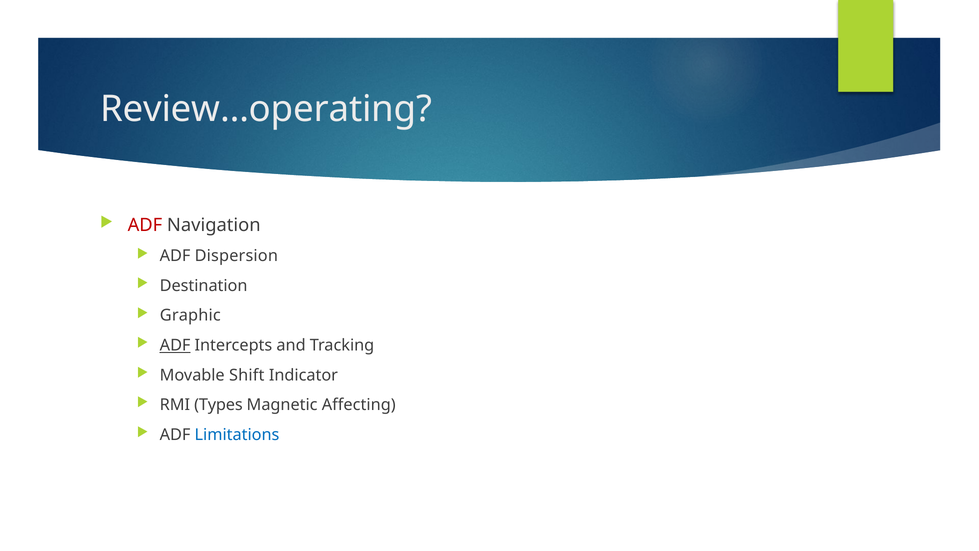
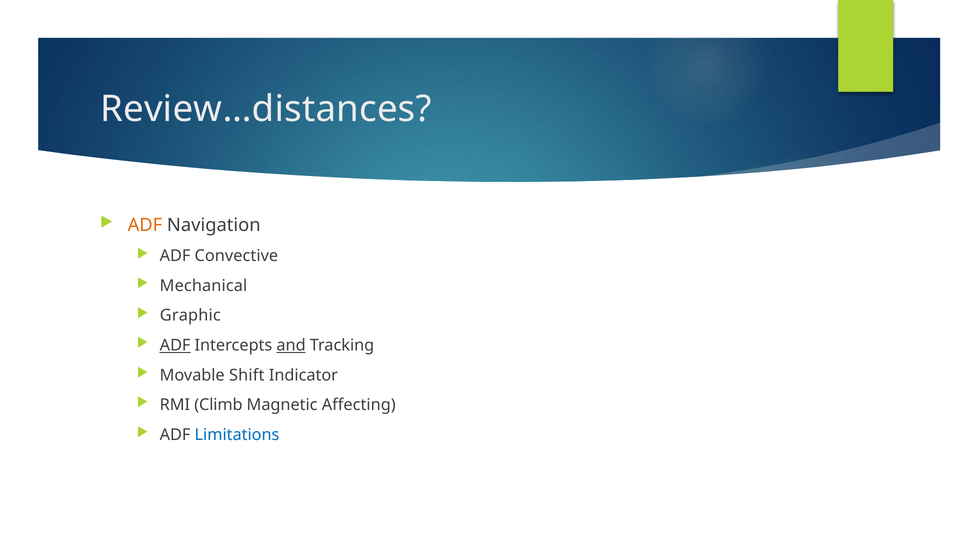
Review…operating: Review…operating -> Review…distances
ADF at (145, 225) colour: red -> orange
Dispersion: Dispersion -> Convective
Destination: Destination -> Mechanical
and underline: none -> present
Types: Types -> Climb
